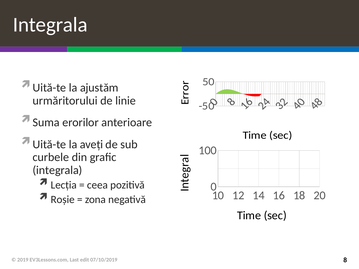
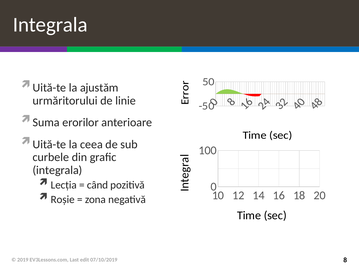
aveți: aveți -> ceea
ceea: ceea -> când
